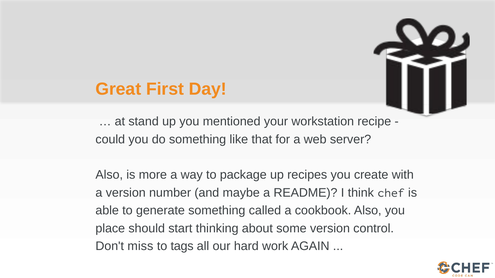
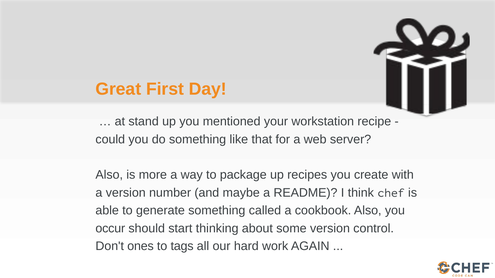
place: place -> occur
miss: miss -> ones
